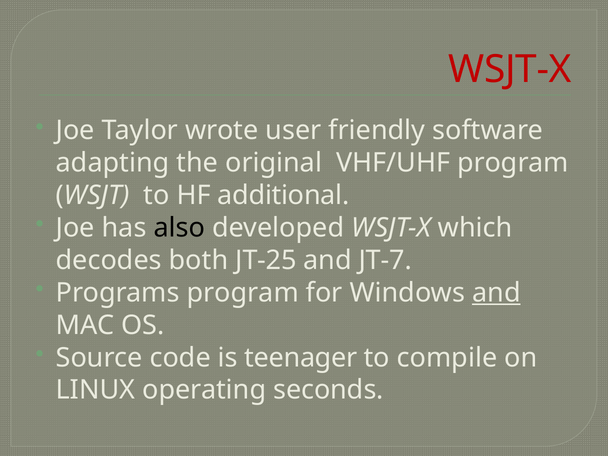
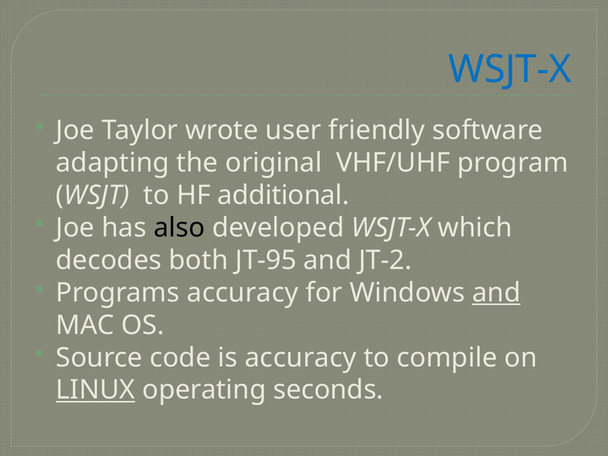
WSJT-X at (510, 69) colour: red -> blue
JT-25: JT-25 -> JT-95
JT-7: JT-7 -> JT-2
Programs program: program -> accuracy
is teenager: teenager -> accuracy
LINUX underline: none -> present
